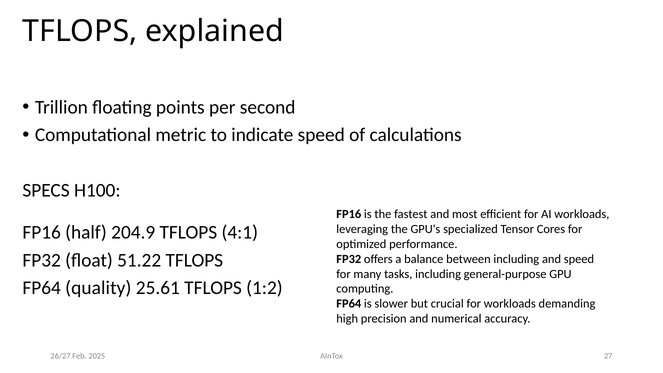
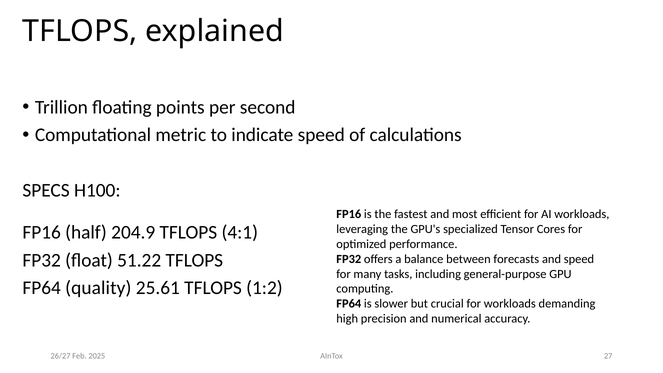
between including: including -> forecasts
